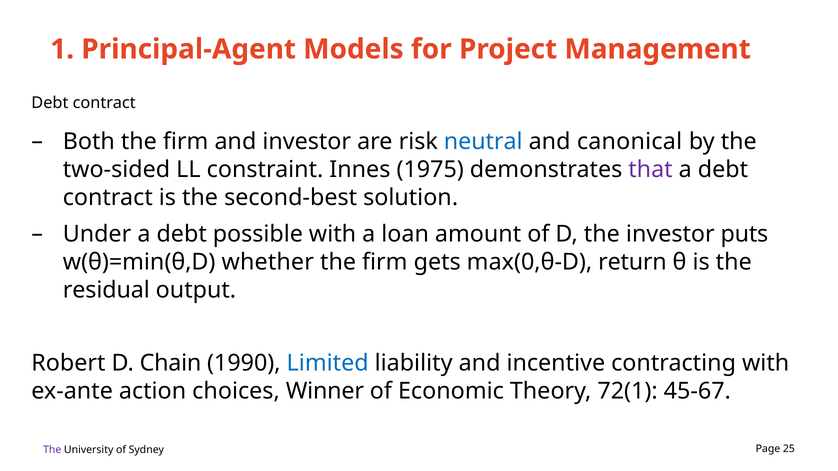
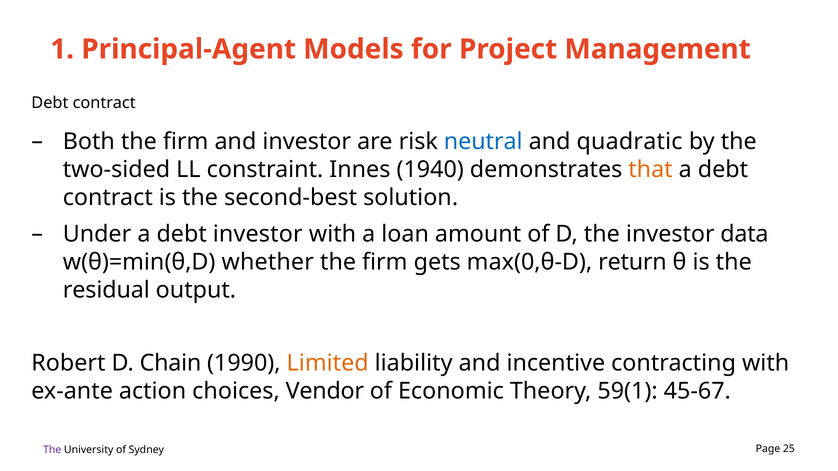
canonical: canonical -> quadratic
1975: 1975 -> 1940
that colour: purple -> orange
debt possible: possible -> investor
puts: puts -> data
Limited colour: blue -> orange
Winner: Winner -> Vendor
72(1: 72(1 -> 59(1
